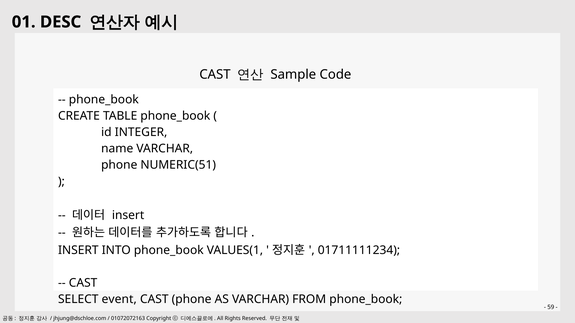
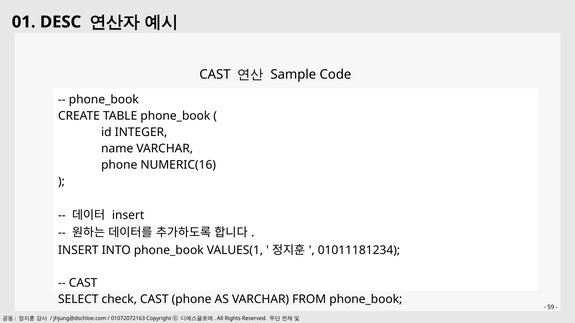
NUMERIC(51: NUMERIC(51 -> NUMERIC(16
01711111234: 01711111234 -> 01011181234
event: event -> check
